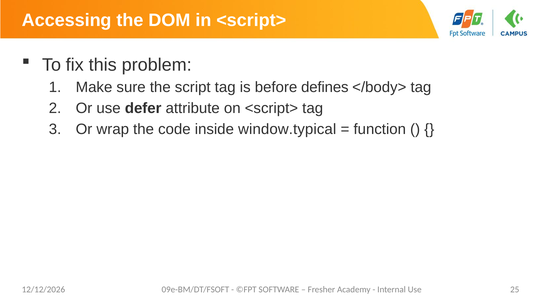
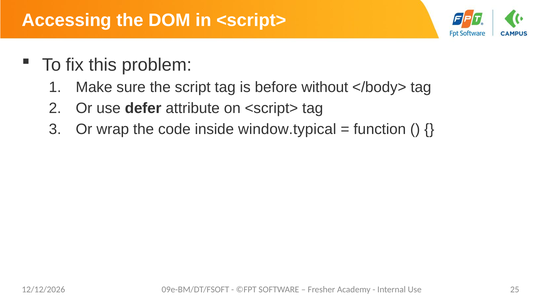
defines: defines -> without
